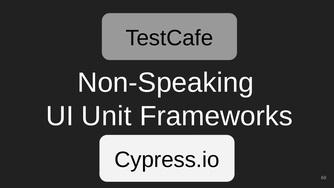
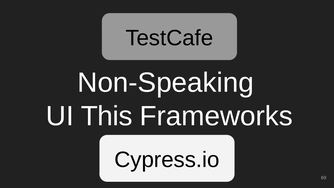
Unit: Unit -> This
